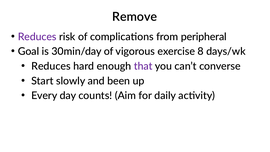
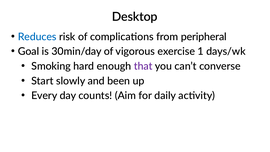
Remove: Remove -> Desktop
Reduces at (37, 37) colour: purple -> blue
8: 8 -> 1
Reduces at (51, 66): Reduces -> Smoking
